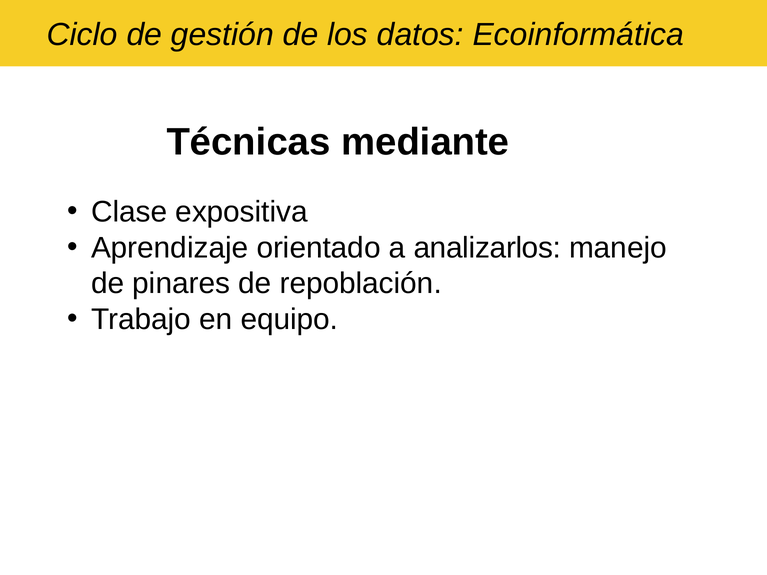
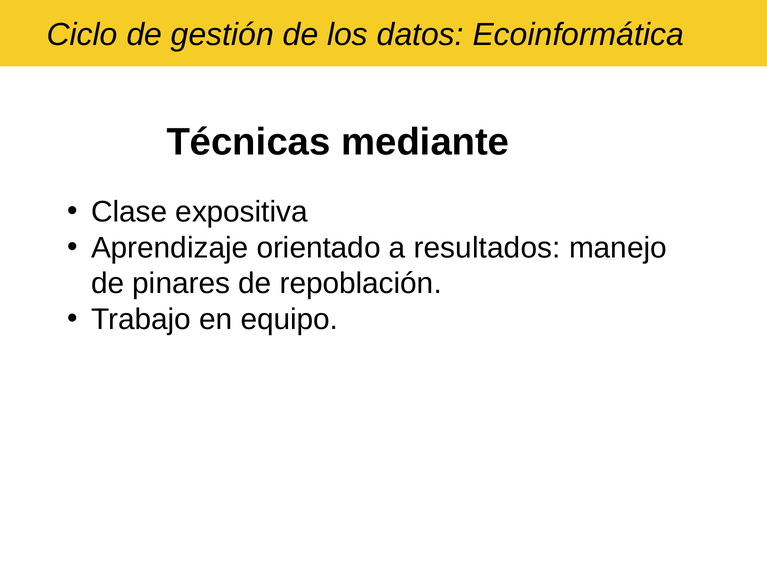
analizarlos: analizarlos -> resultados
